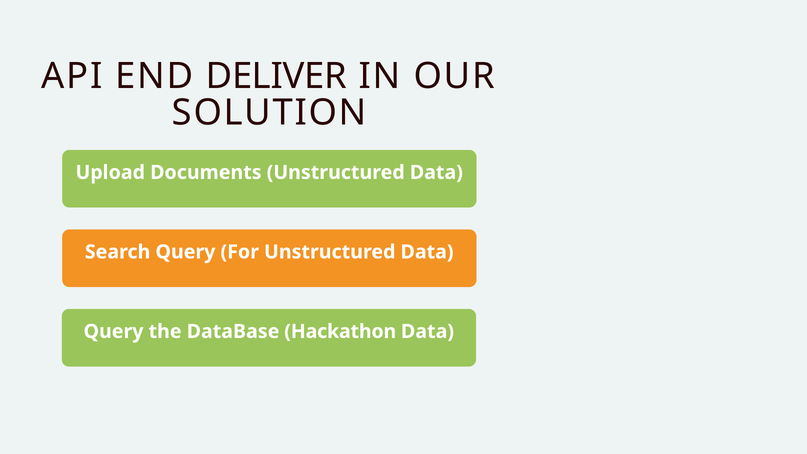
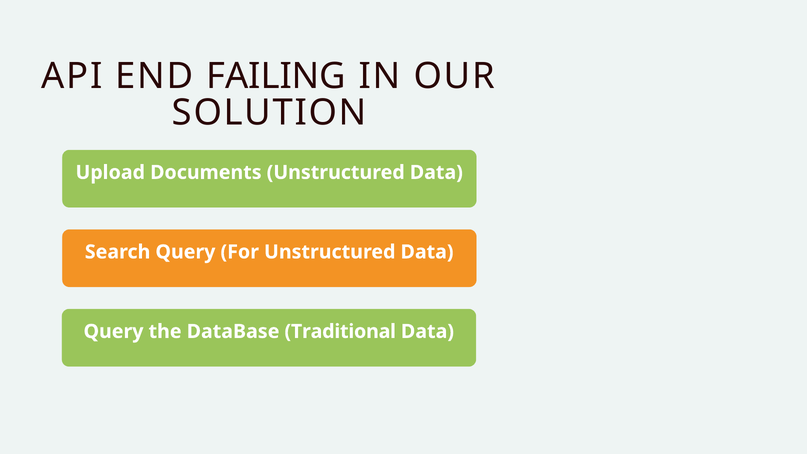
DELIVER: DELIVER -> FAILING
Hackathon: Hackathon -> Traditional
